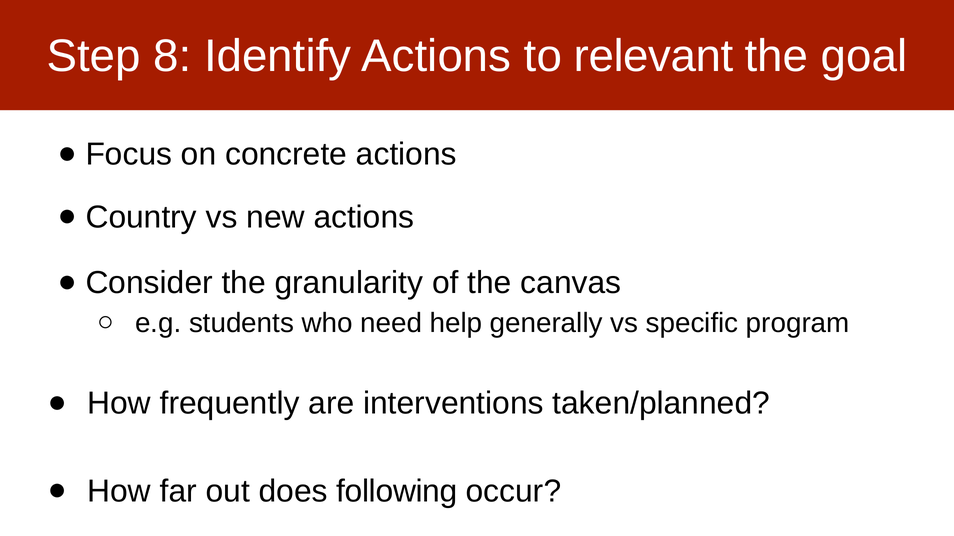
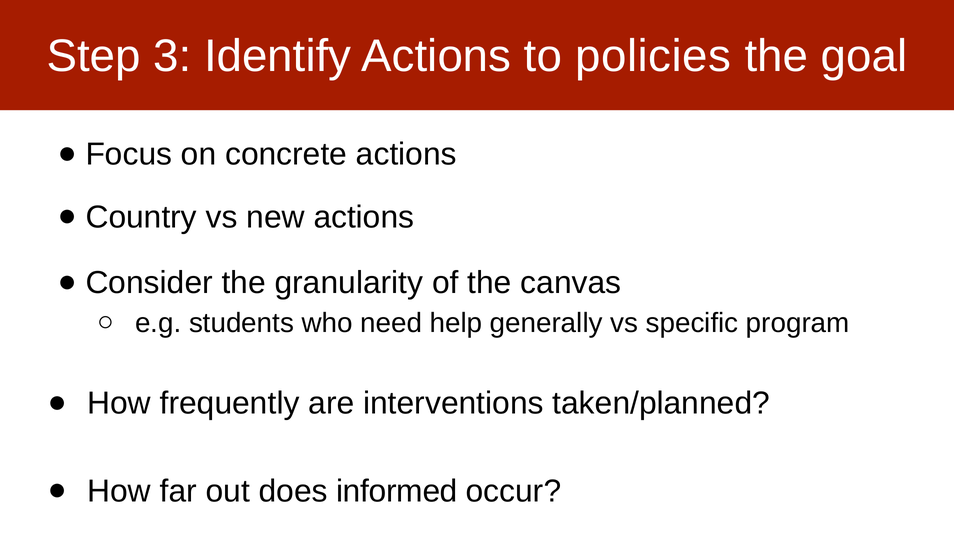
8: 8 -> 3
relevant: relevant -> policies
following: following -> informed
